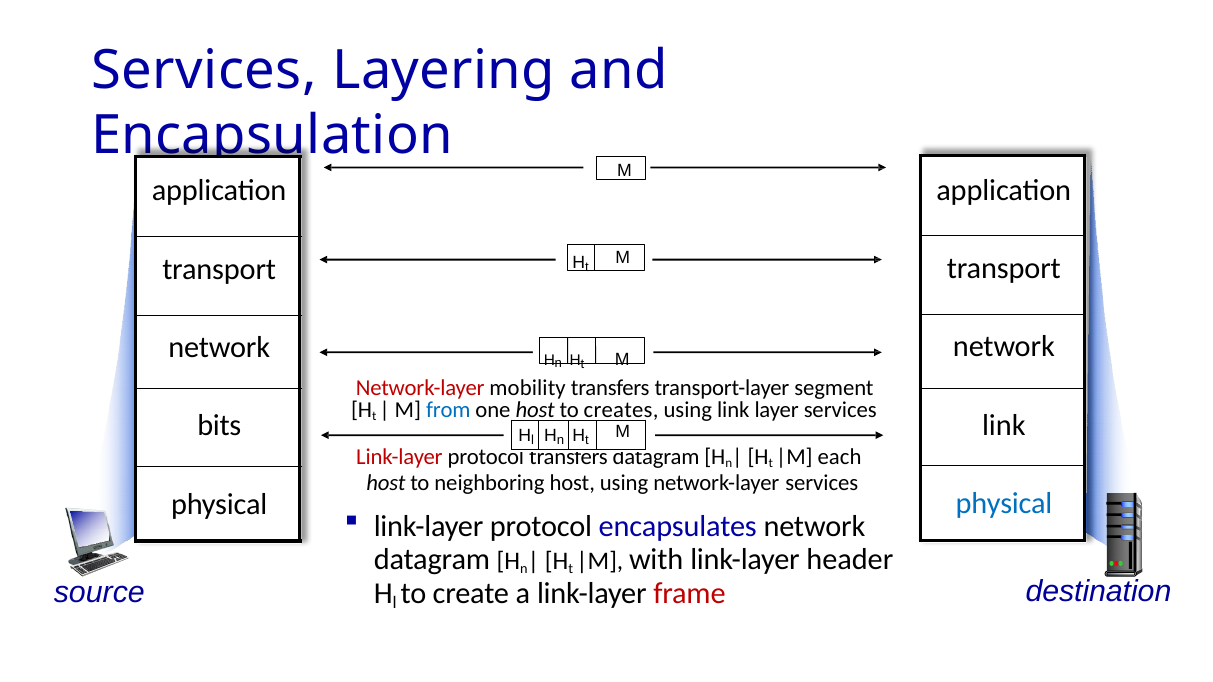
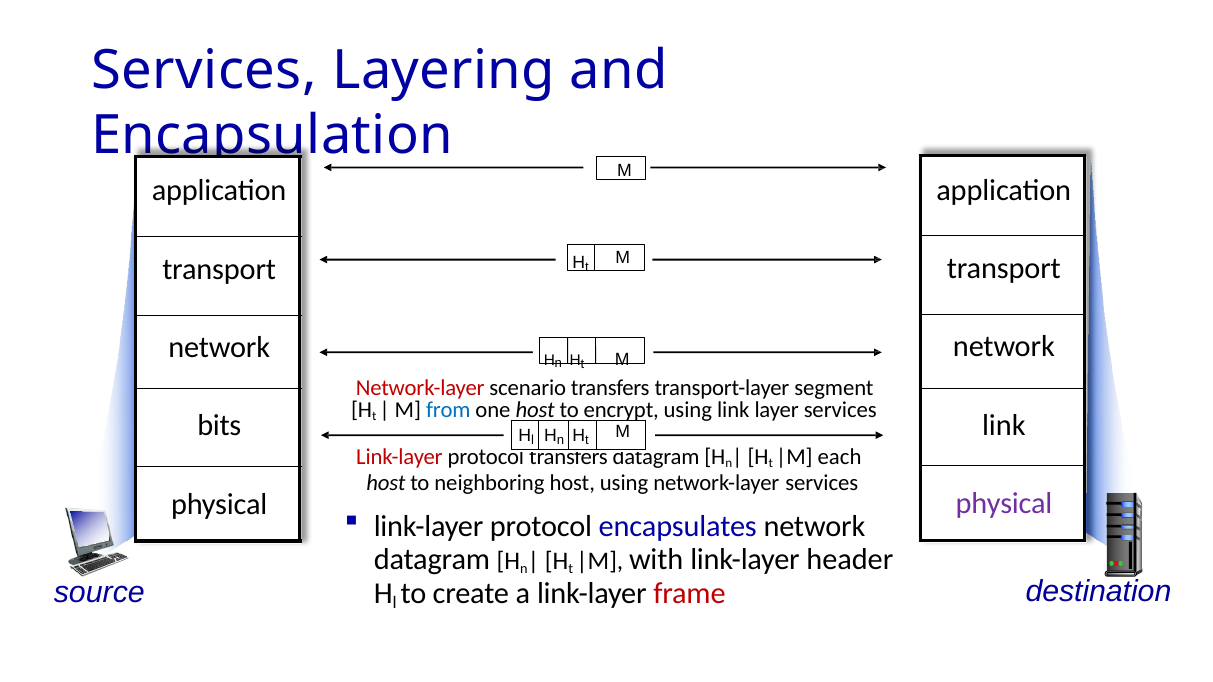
mobility: mobility -> scenario
creates: creates -> encrypt
physical at (1004, 504) colour: blue -> purple
